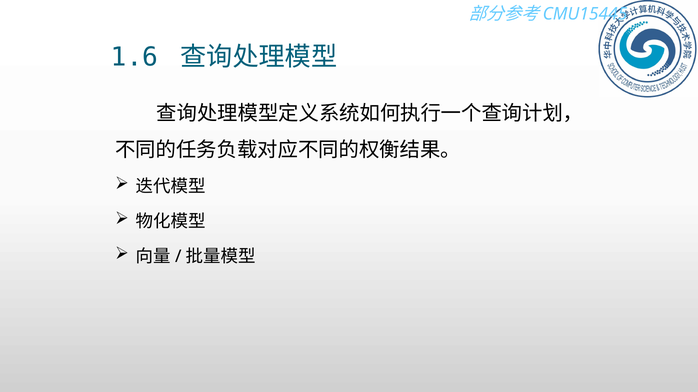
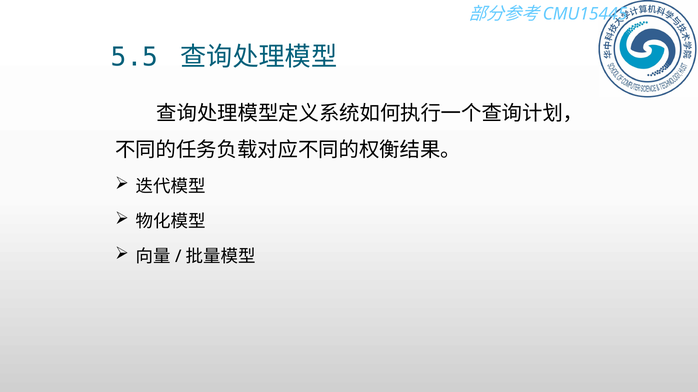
1.6: 1.6 -> 5.5
